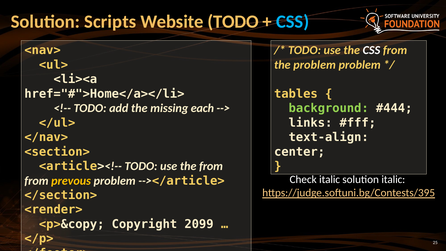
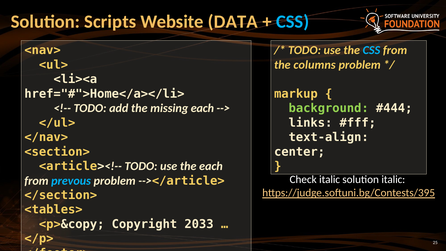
Website TODO: TODO -> DATA
CSS at (371, 50) colour: white -> light blue
the problem: problem -> columns
tables: tables -> markup
the from: from -> each
prevous colour: yellow -> light blue
<render>: <render> -> <tables>
2099: 2099 -> 2033
